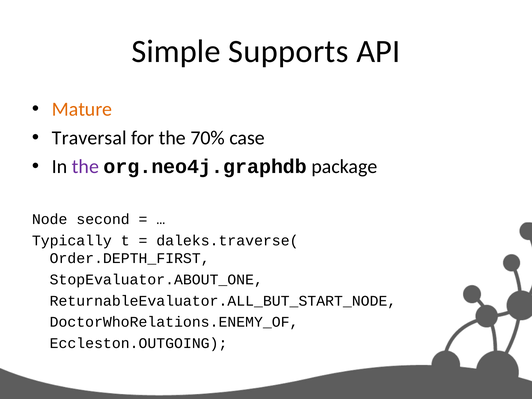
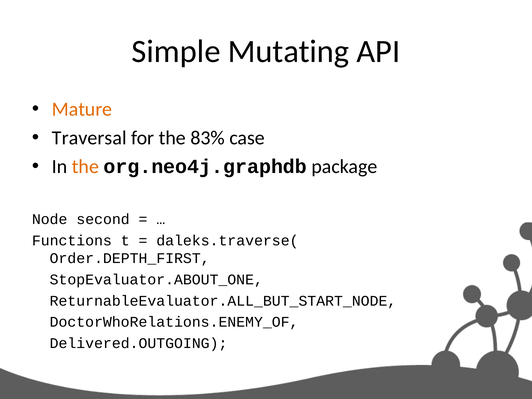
Supports: Supports -> Mutating
70%: 70% -> 83%
the at (85, 167) colour: purple -> orange
Typically: Typically -> Functions
Eccleston.OUTGOING: Eccleston.OUTGOING -> Delivered.OUTGOING
